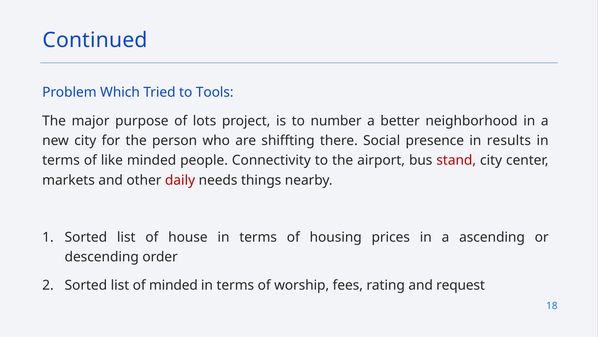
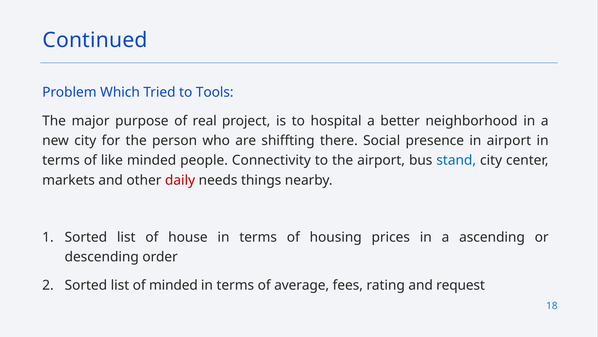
lots: lots -> real
number: number -> hospital
in results: results -> airport
stand colour: red -> blue
worship: worship -> average
